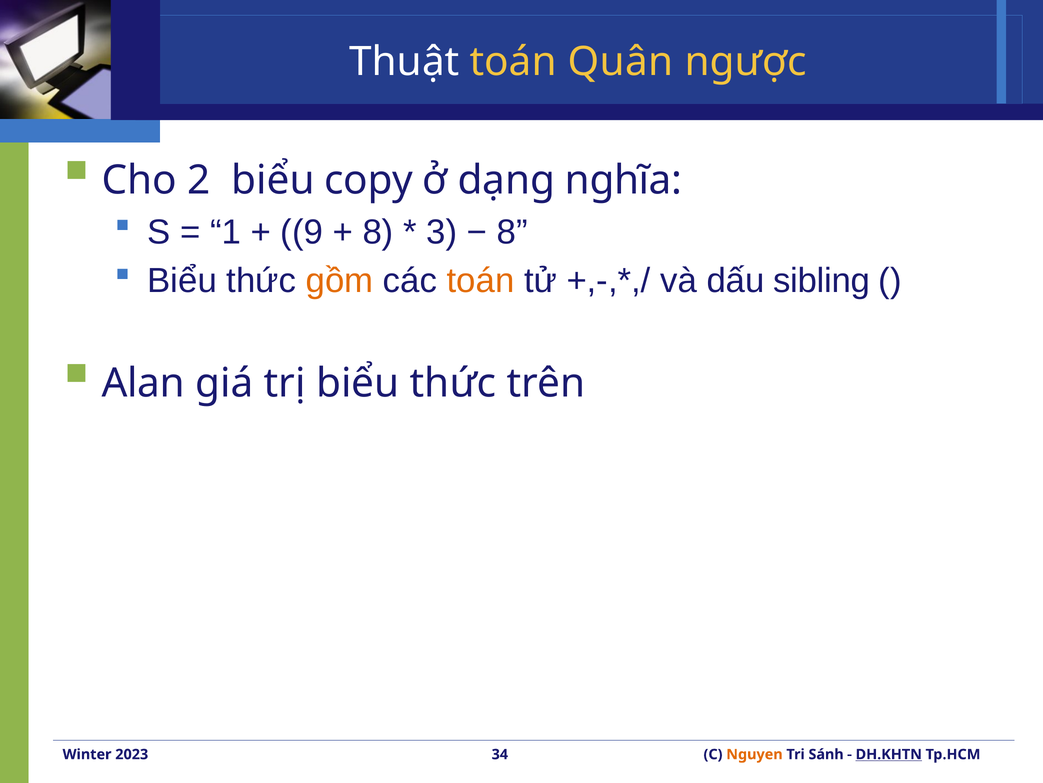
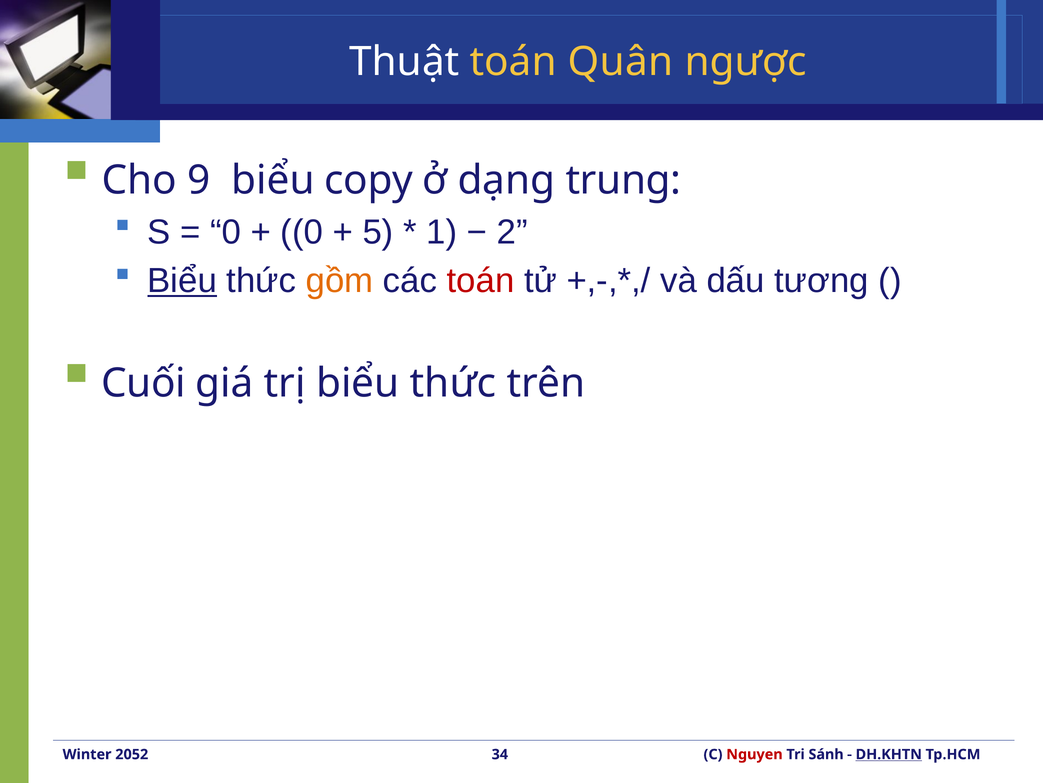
2: 2 -> 9
nghĩa: nghĩa -> trung
1 at (226, 232): 1 -> 0
9 at (302, 232): 9 -> 0
8 at (378, 232): 8 -> 5
3: 3 -> 1
8 at (512, 232): 8 -> 2
Biểu at (182, 281) underline: none -> present
toán at (481, 281) colour: orange -> red
sibling: sibling -> tương
Alan: Alan -> Cuối
2023: 2023 -> 2052
Nguyen colour: orange -> red
